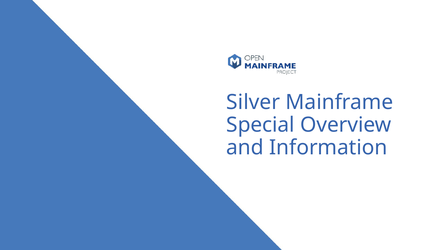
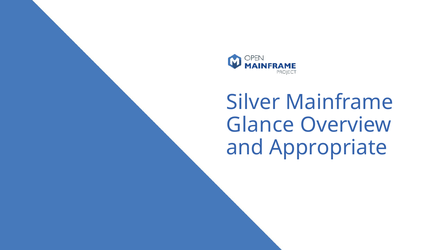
Special: Special -> Glance
Information: Information -> Appropriate
